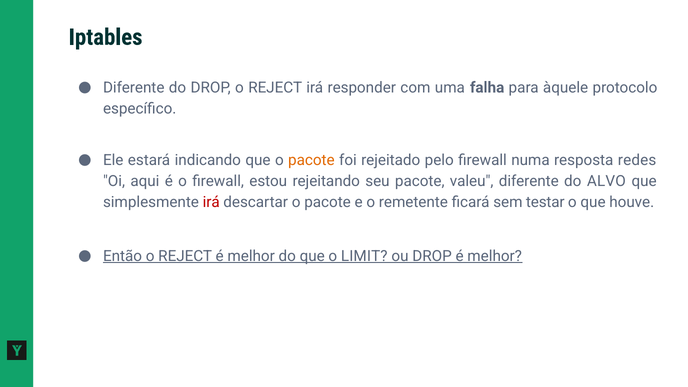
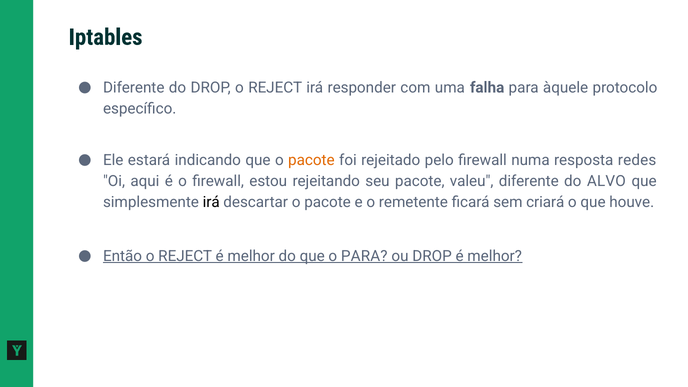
irá at (211, 202) colour: red -> black
testar: testar -> criará
o LIMIT: LIMIT -> PARA
